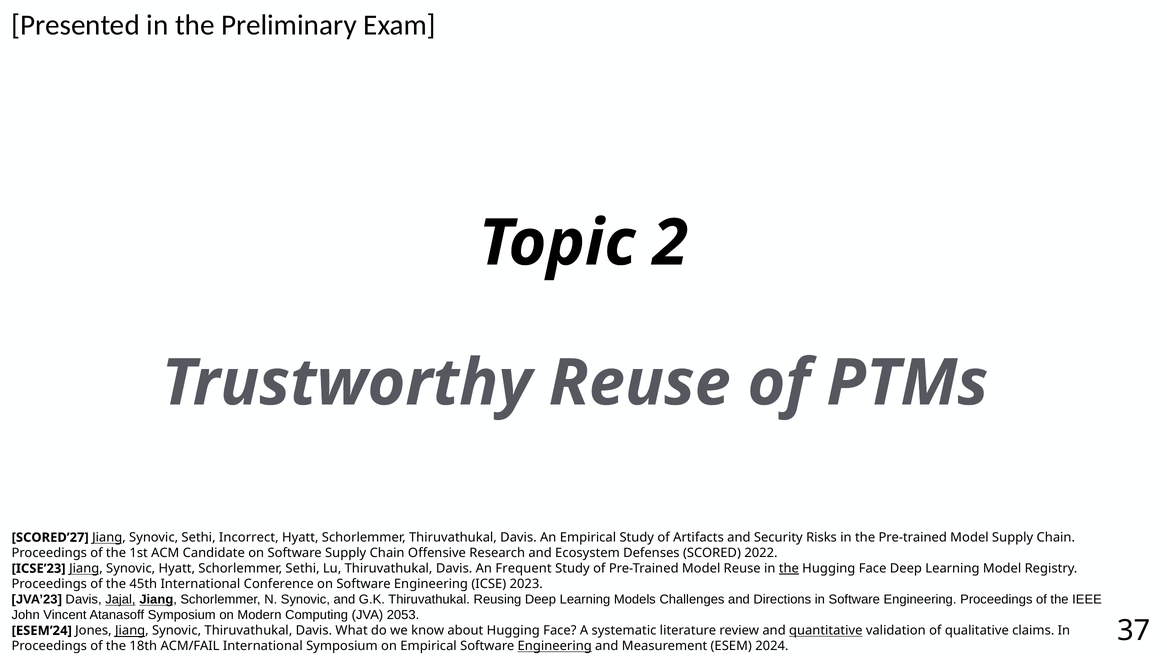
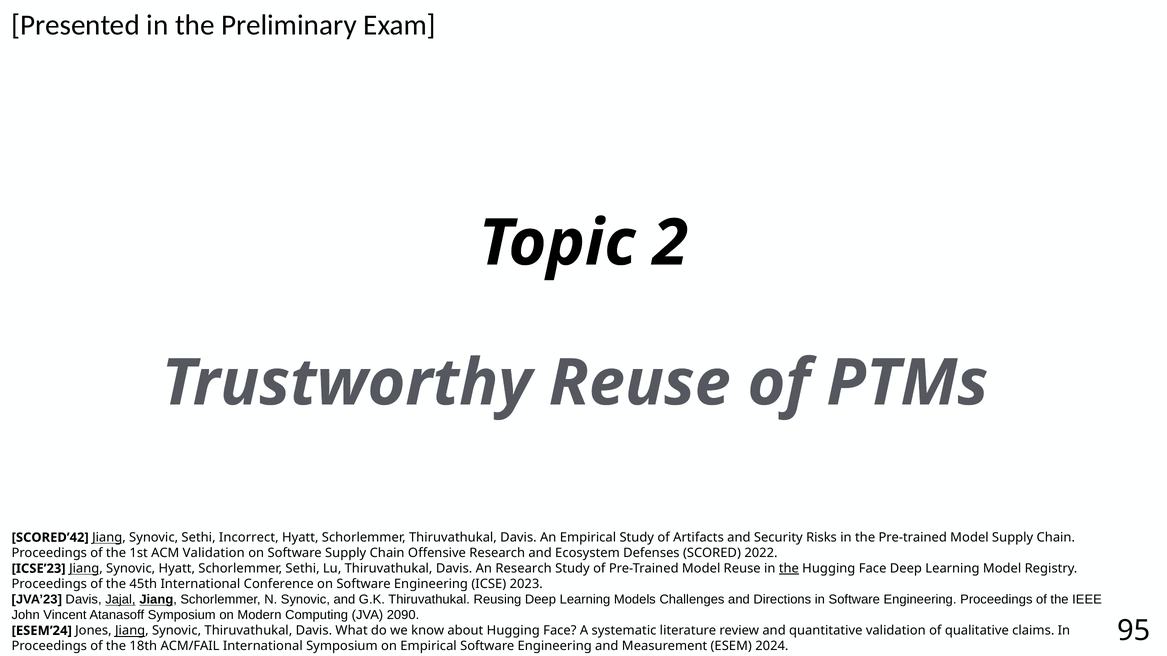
SCORED’27: SCORED’27 -> SCORED’42
ACM Candidate: Candidate -> Validation
An Frequent: Frequent -> Research
2053: 2053 -> 2090
quantitative underline: present -> none
Engineering at (555, 647) underline: present -> none
37: 37 -> 95
